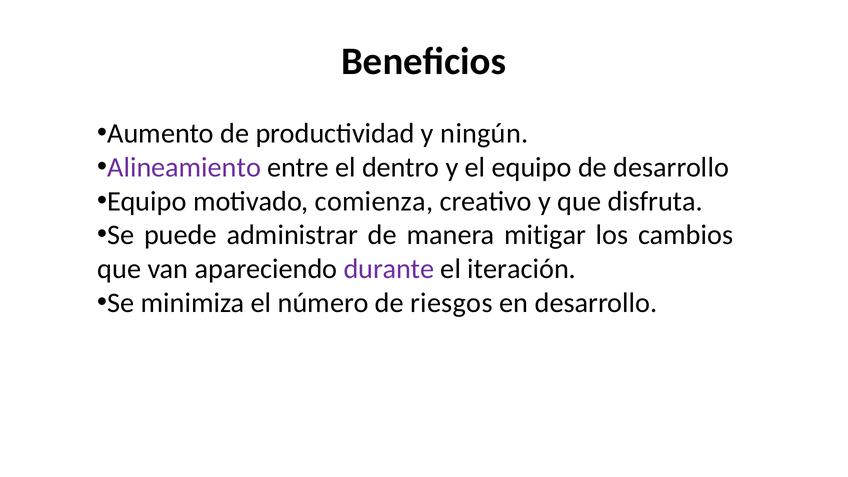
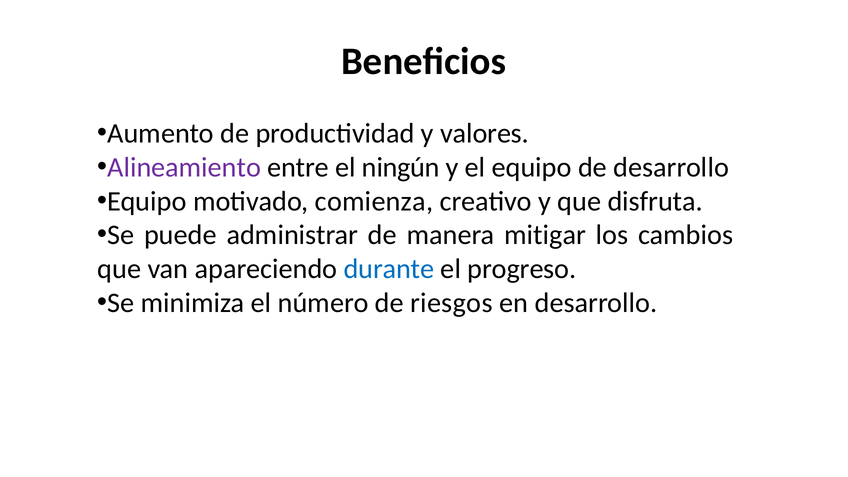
ningún: ningún -> valores
dentro: dentro -> ningún
durante colour: purple -> blue
iteración: iteración -> progreso
